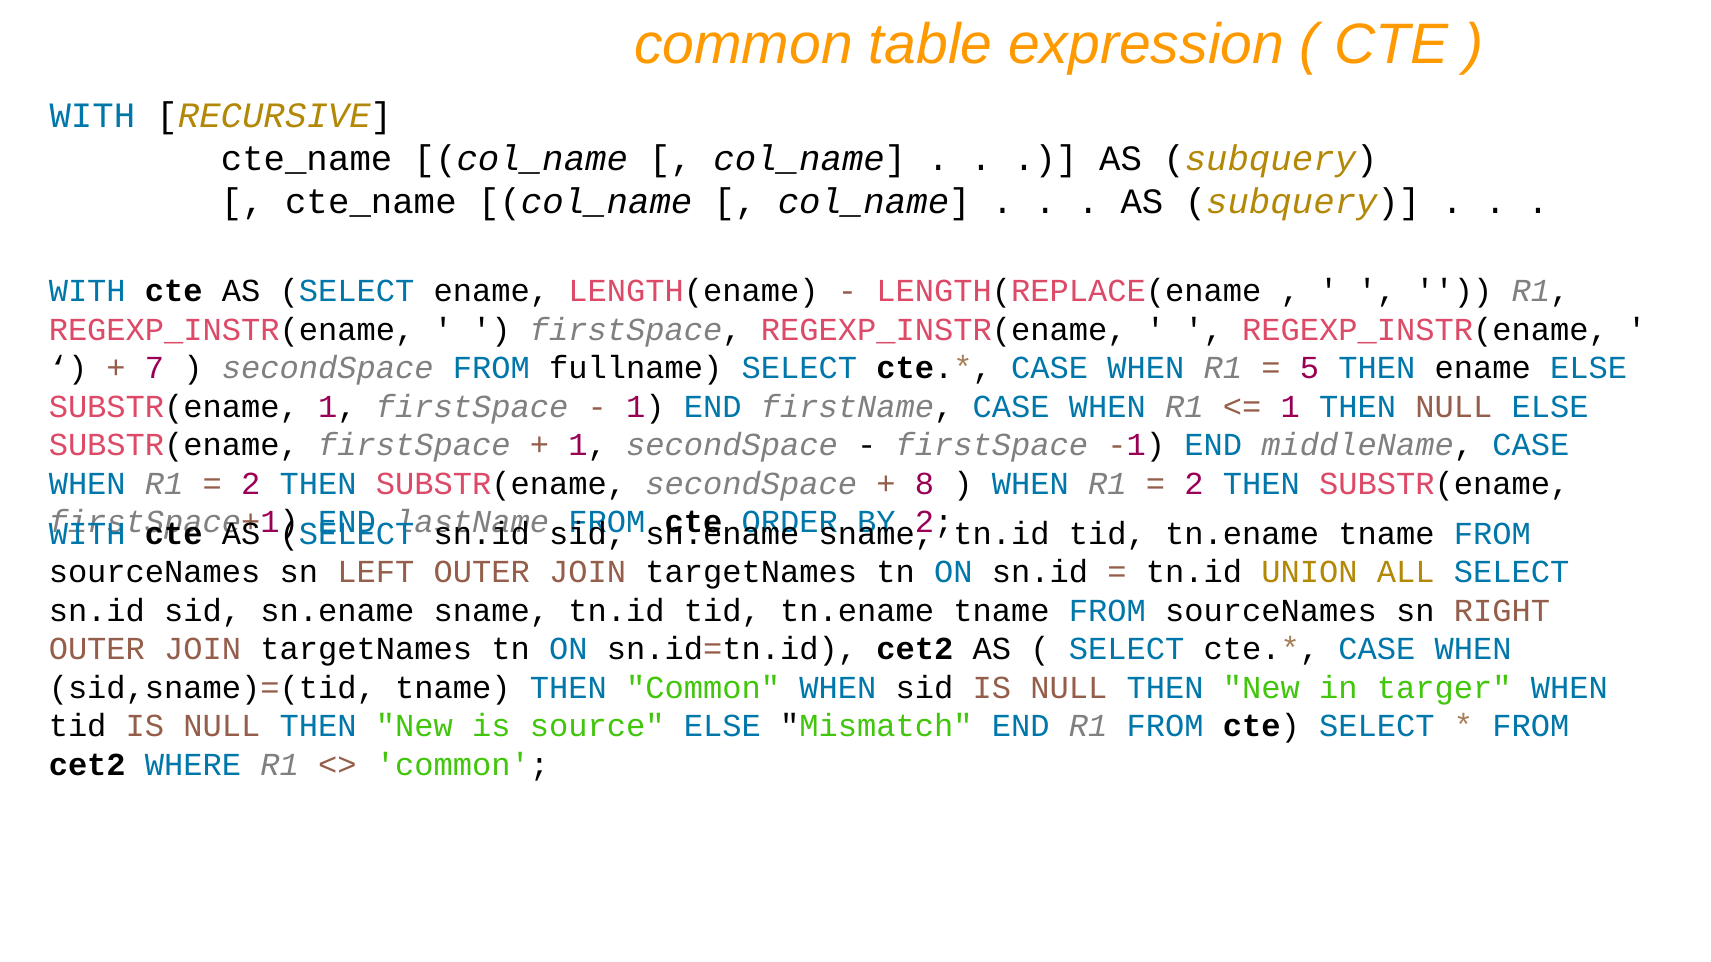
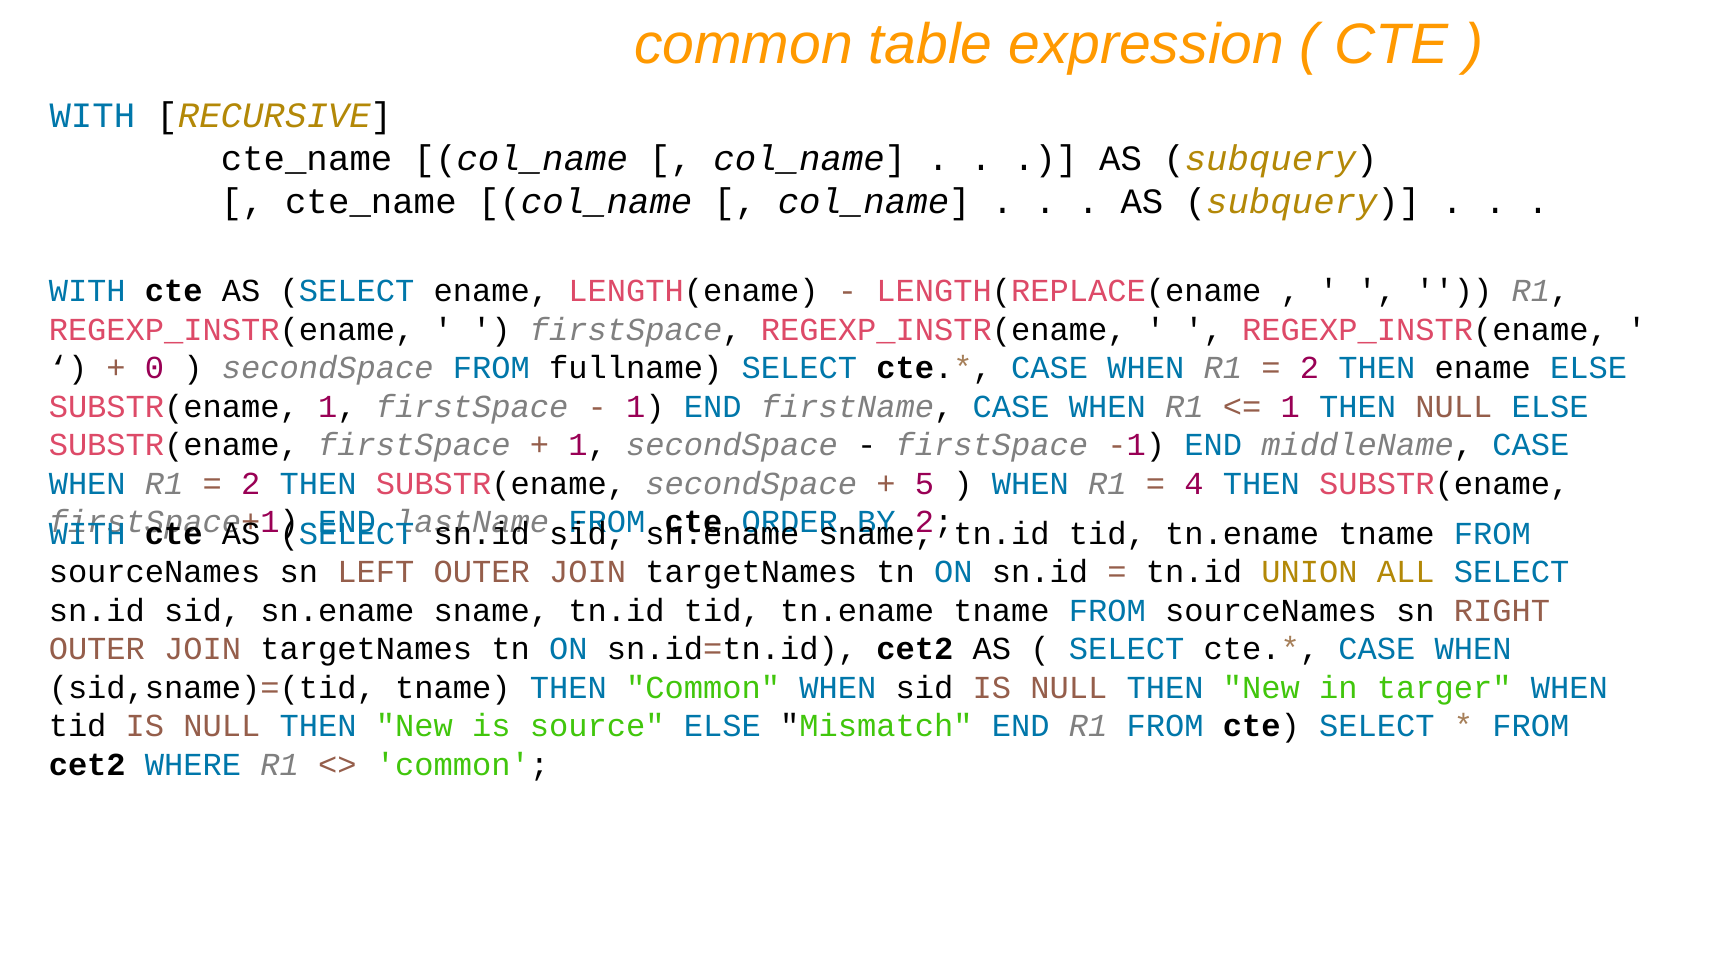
7: 7 -> 0
5 at (1310, 369): 5 -> 2
8: 8 -> 5
2 at (1194, 484): 2 -> 4
